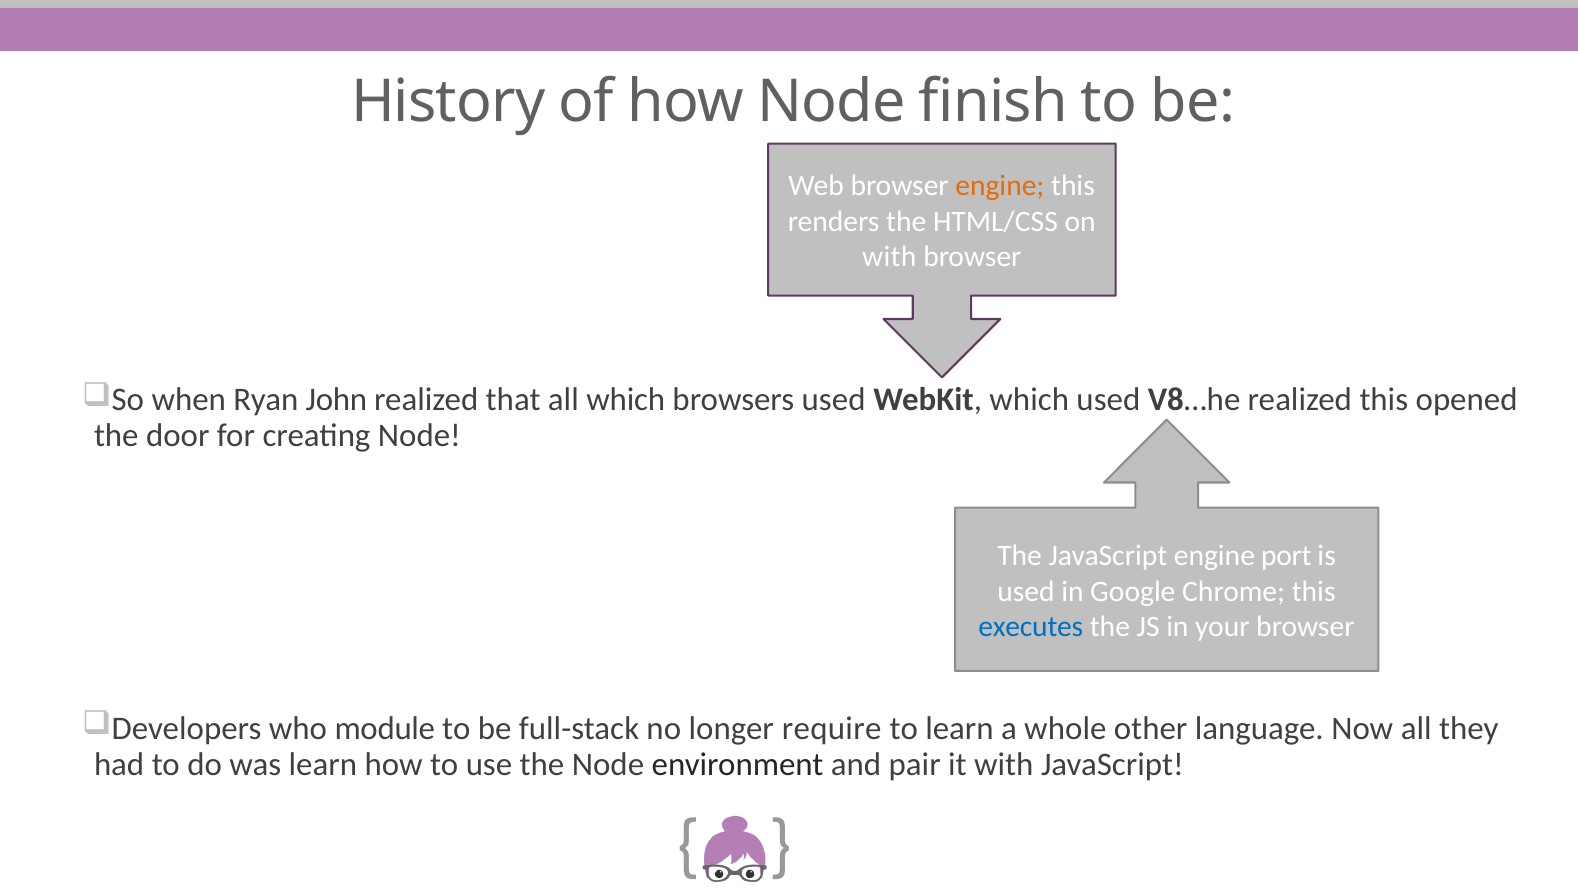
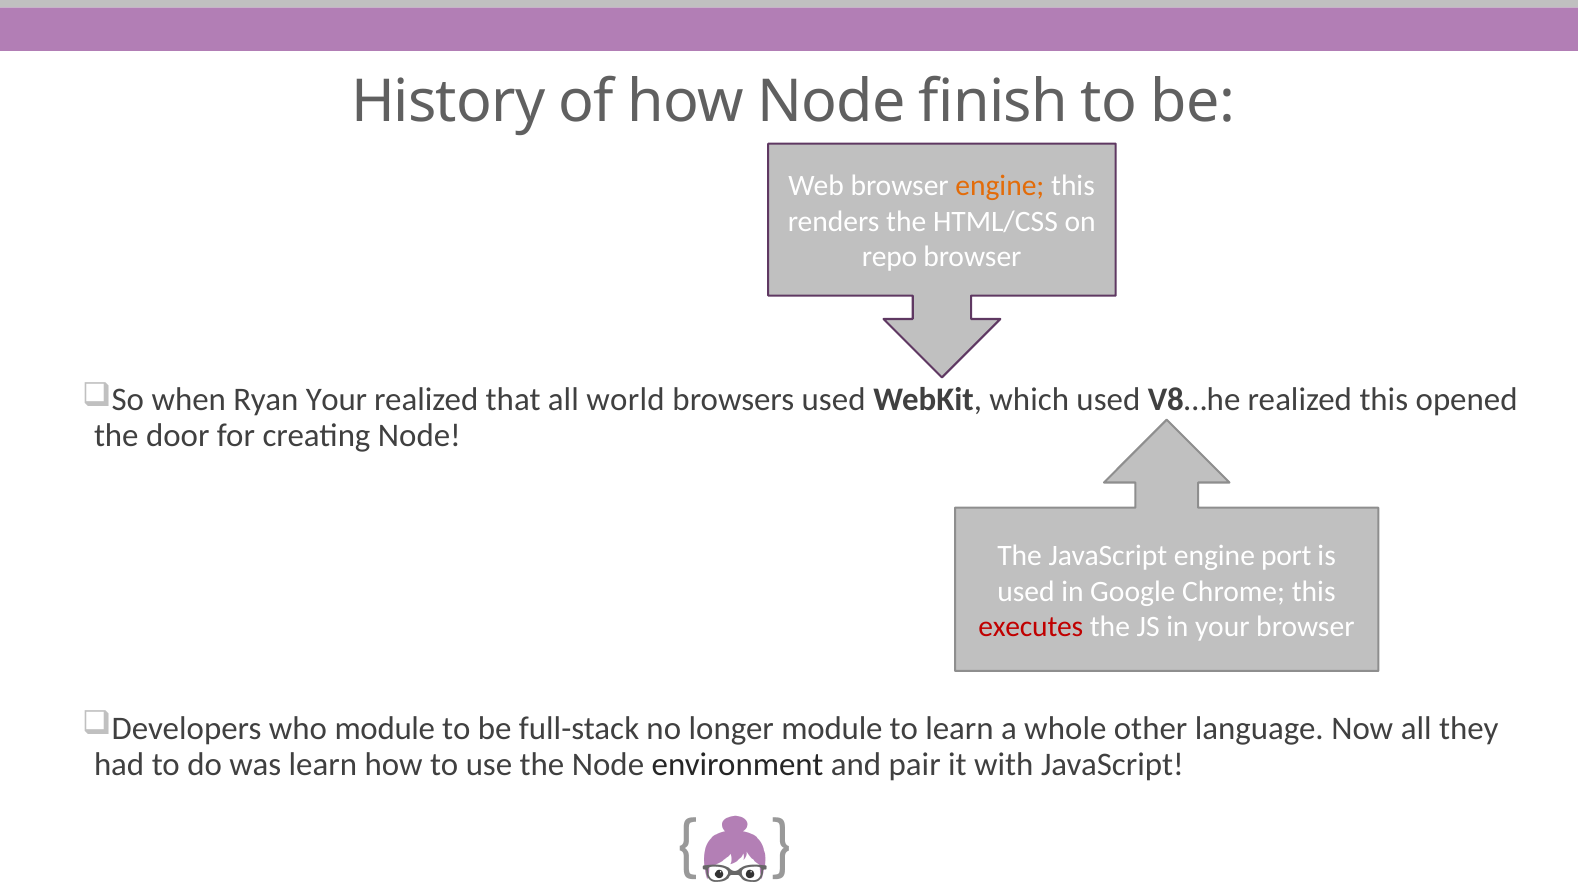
with at (889, 257): with -> repo
Ryan John: John -> Your
all which: which -> world
executes colour: blue -> red
longer require: require -> module
